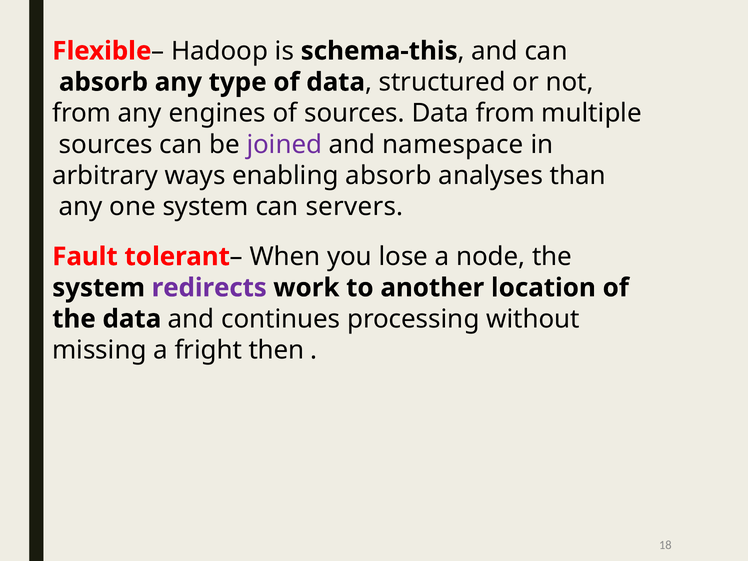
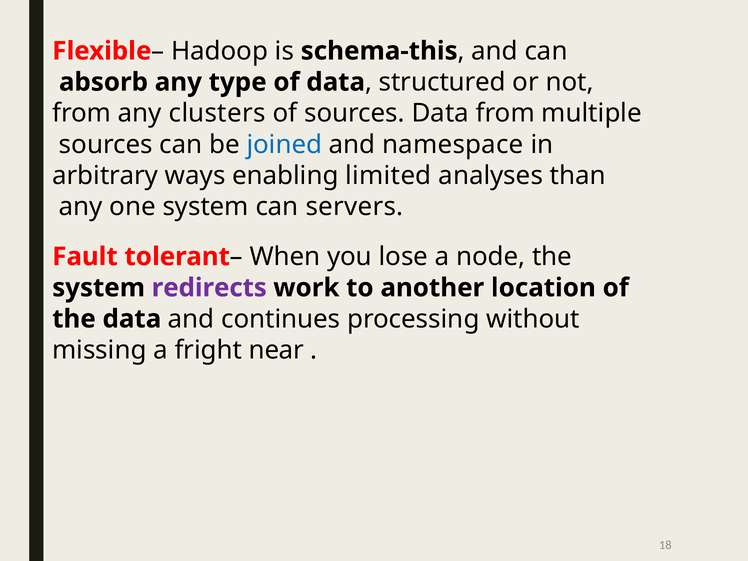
engines: engines -> clusters
joined colour: purple -> blue
enabling absorb: absorb -> limited
then: then -> near
